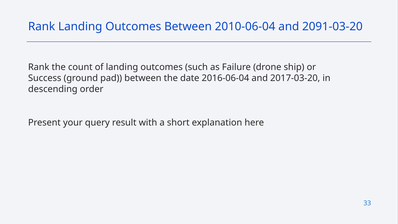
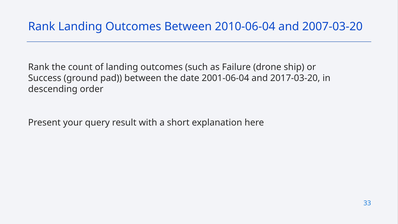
2091-03-20: 2091-03-20 -> 2007-03-20
2016-06-04: 2016-06-04 -> 2001-06-04
